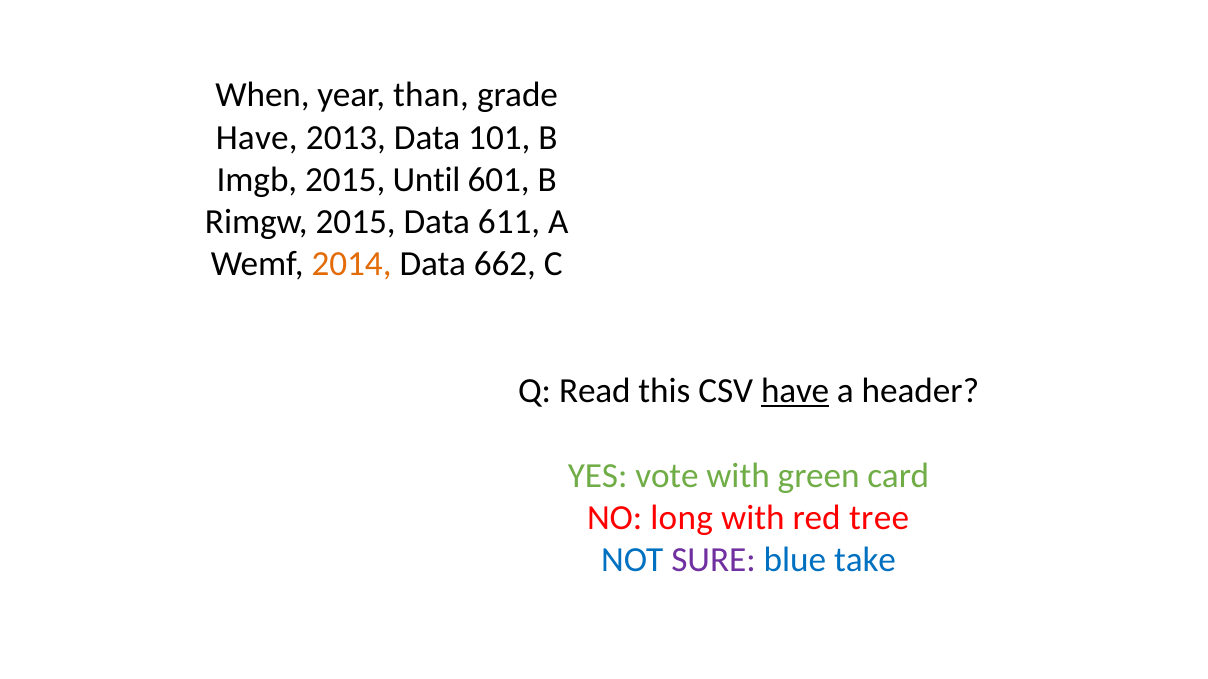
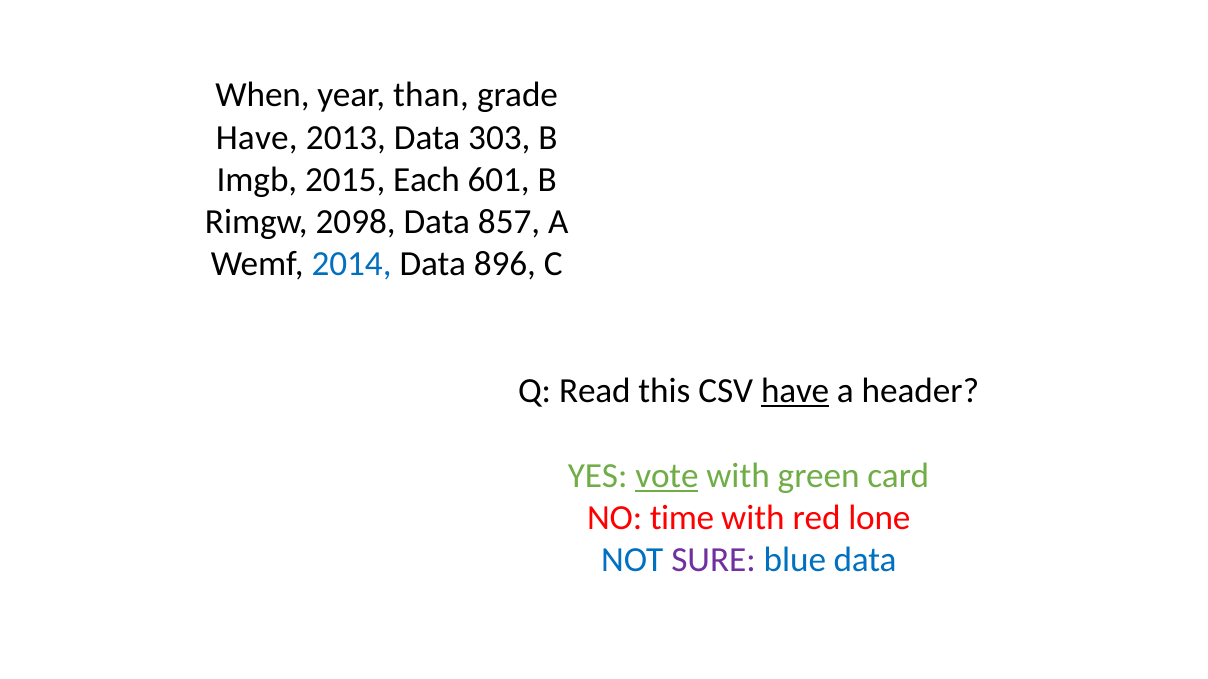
101: 101 -> 303
Until: Until -> Each
Rimgw 2015: 2015 -> 2098
611: 611 -> 857
2014 colour: orange -> blue
662: 662 -> 896
vote underline: none -> present
long: long -> time
tree: tree -> lone
blue take: take -> data
